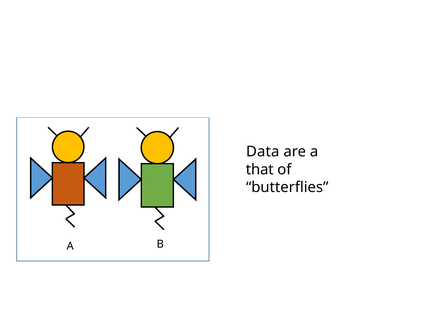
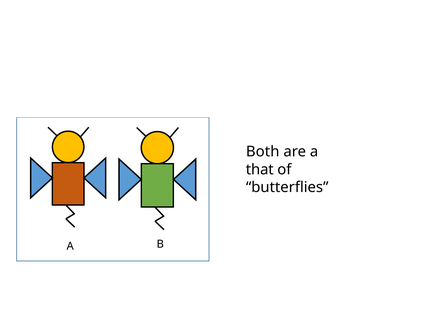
Data: Data -> Both
